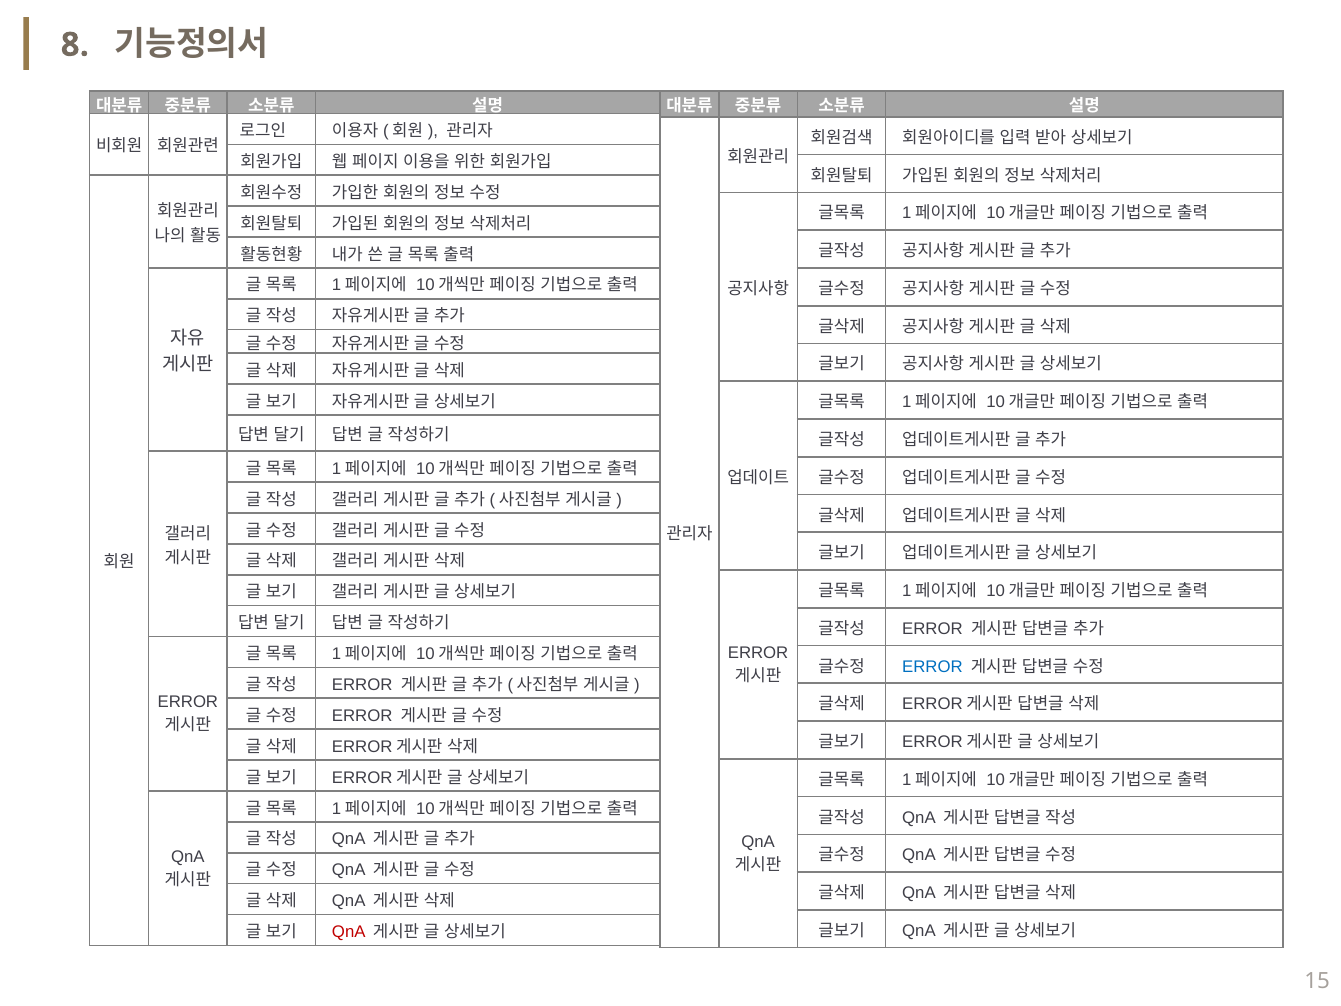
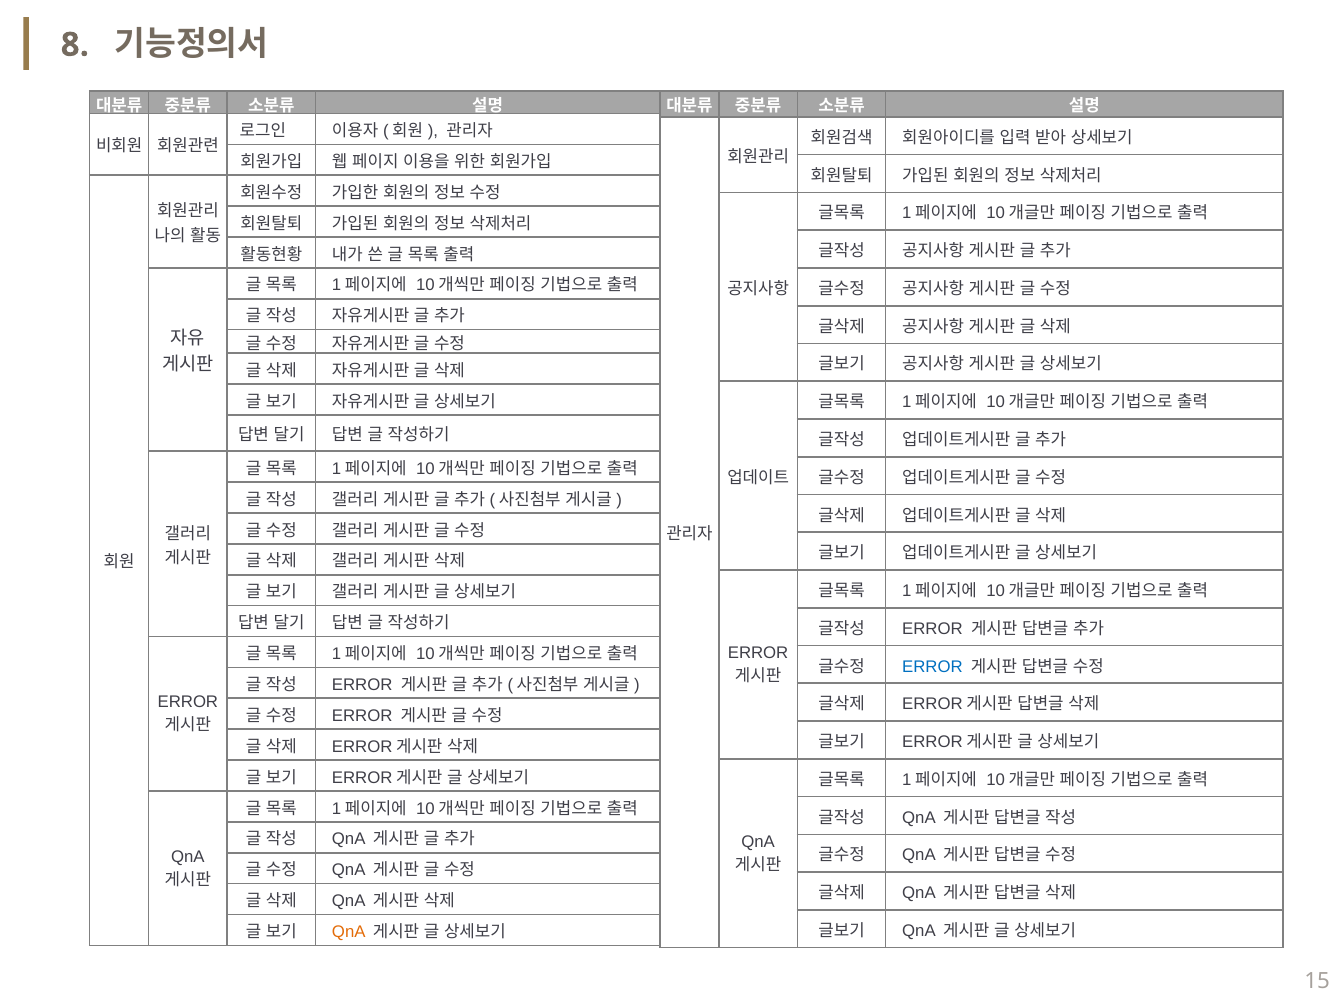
QnA at (349, 932) colour: red -> orange
